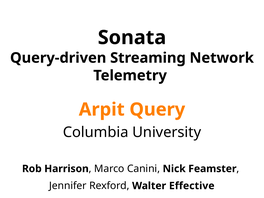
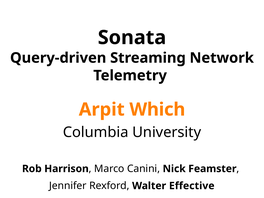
Query: Query -> Which
